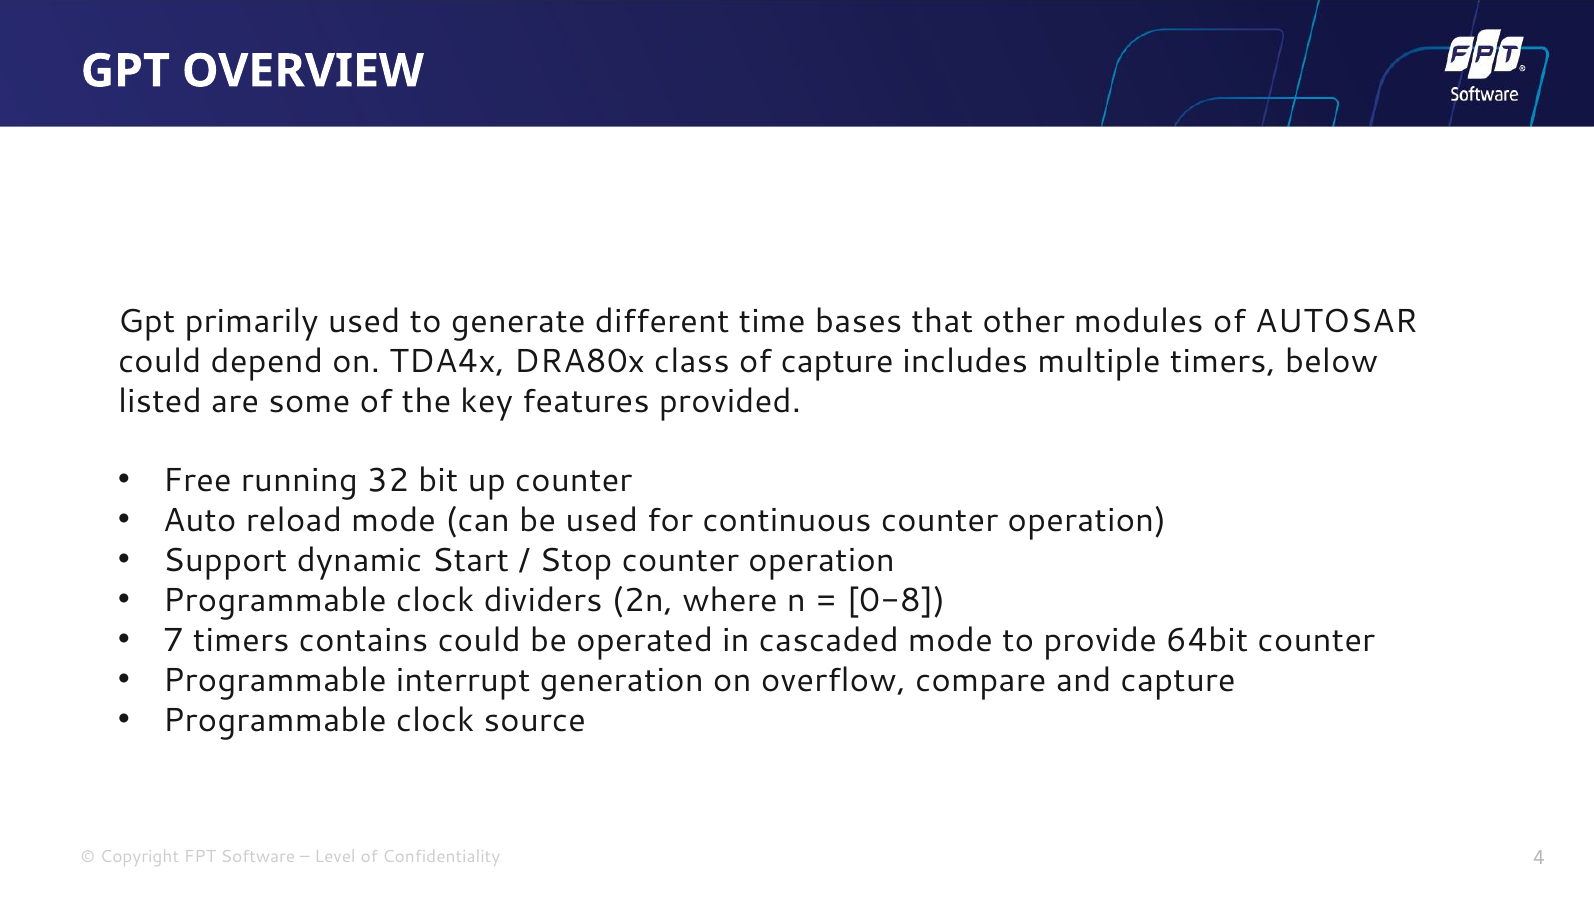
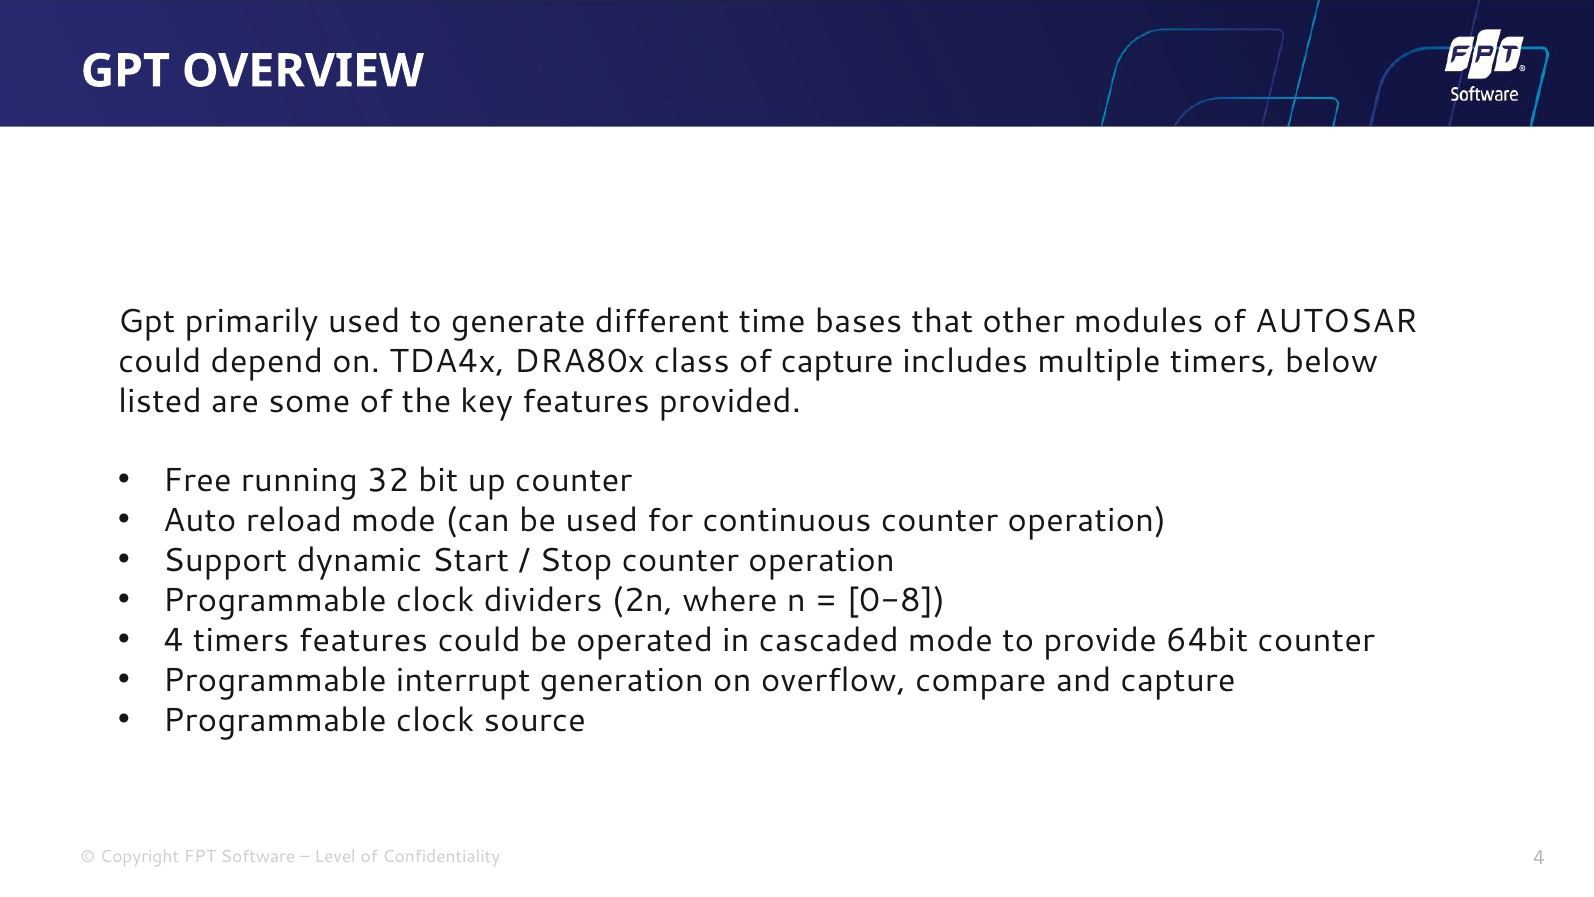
7 at (173, 640): 7 -> 4
timers contains: contains -> features
